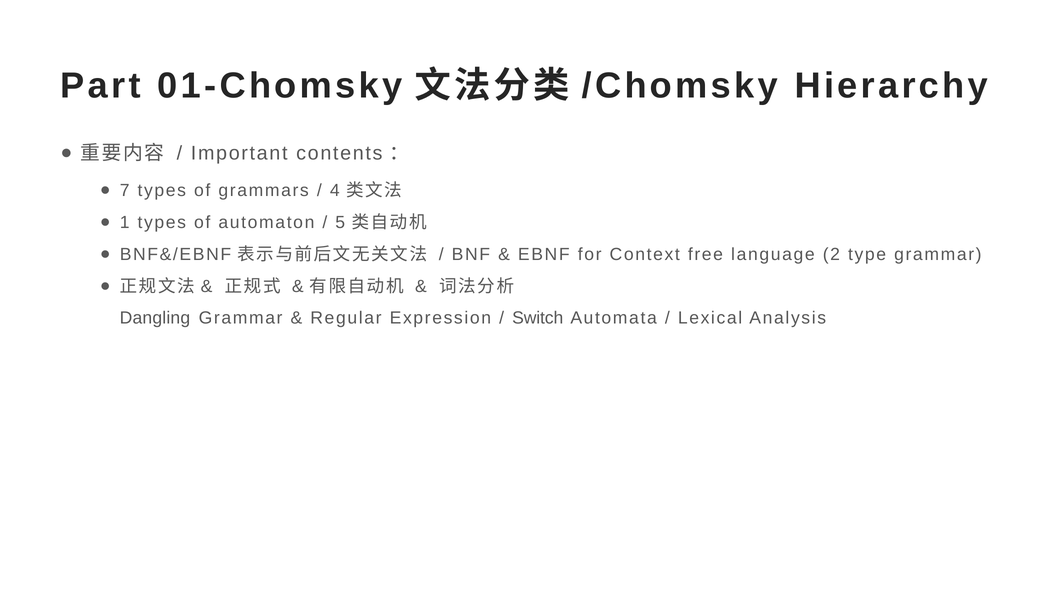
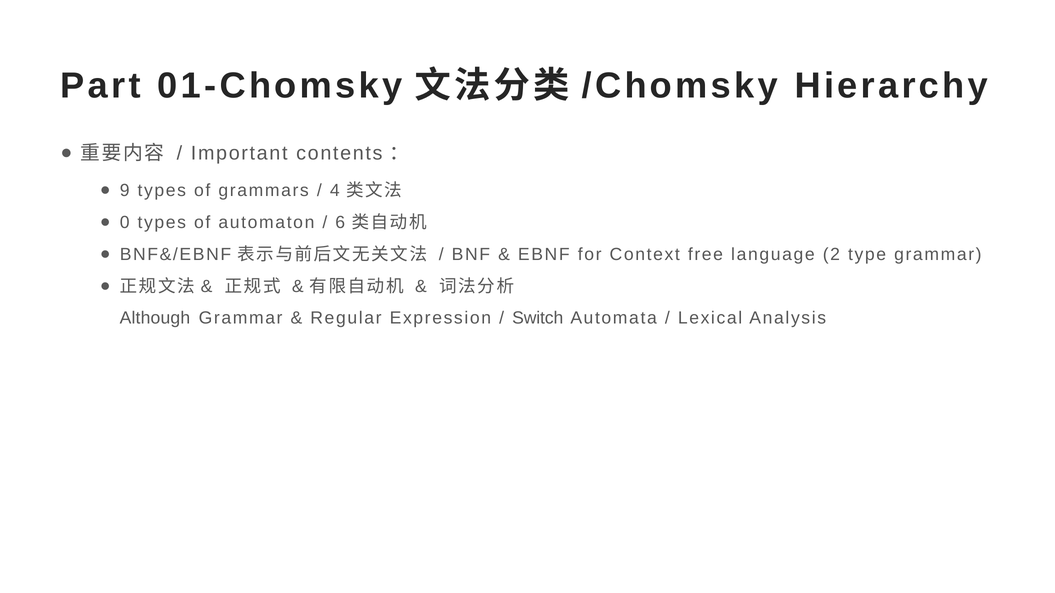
7: 7 -> 9
1: 1 -> 0
5: 5 -> 6
Dangling: Dangling -> Although
